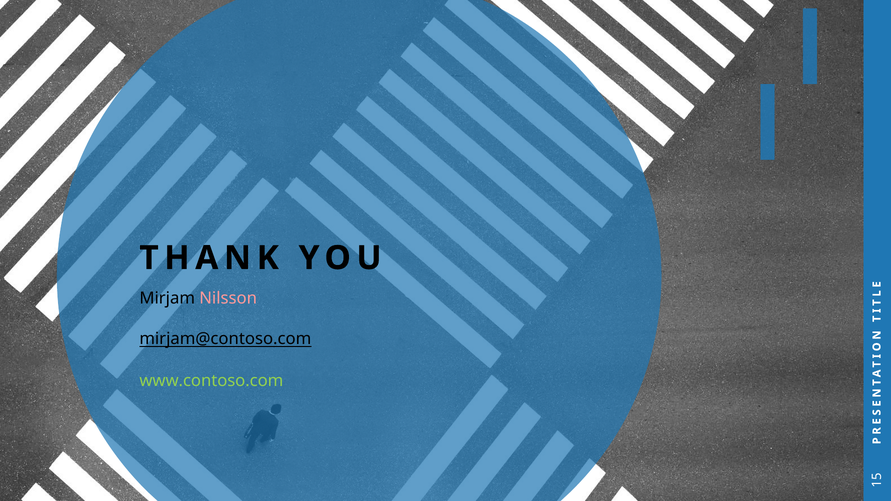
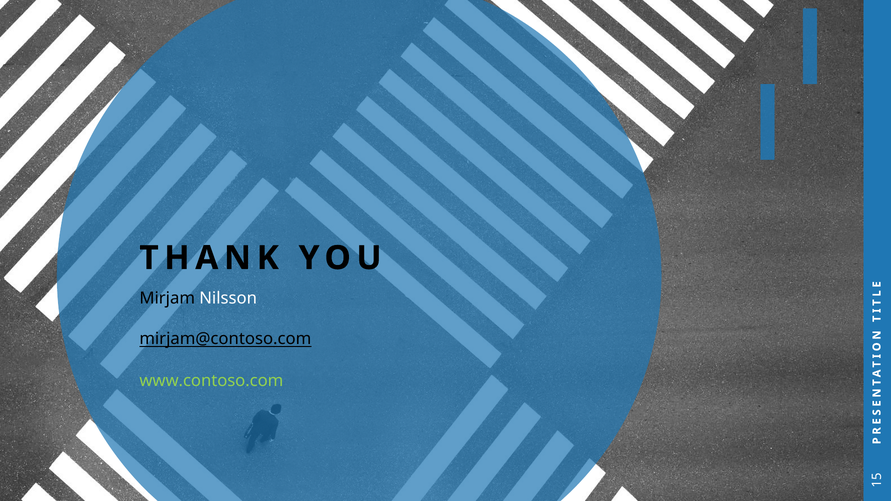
Nilsson colour: pink -> white
